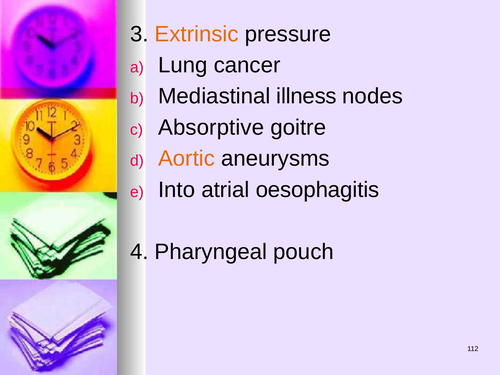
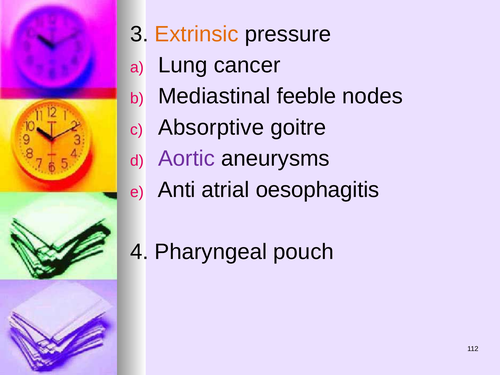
illness: illness -> feeble
Aortic colour: orange -> purple
Into: Into -> Anti
